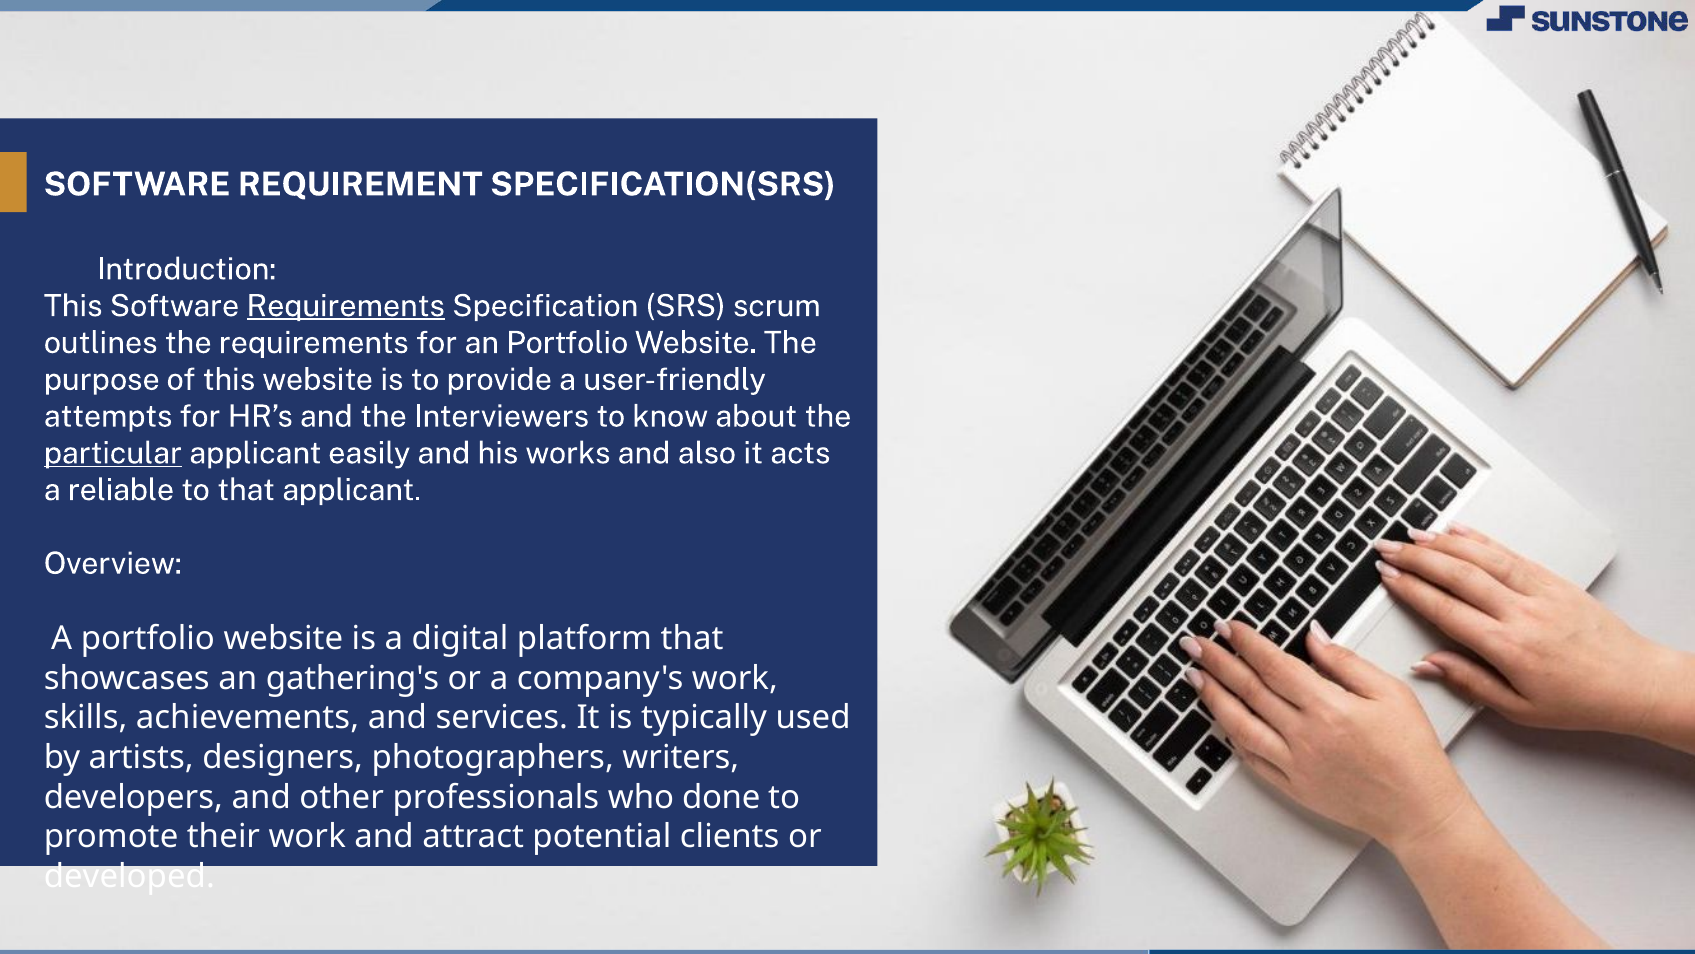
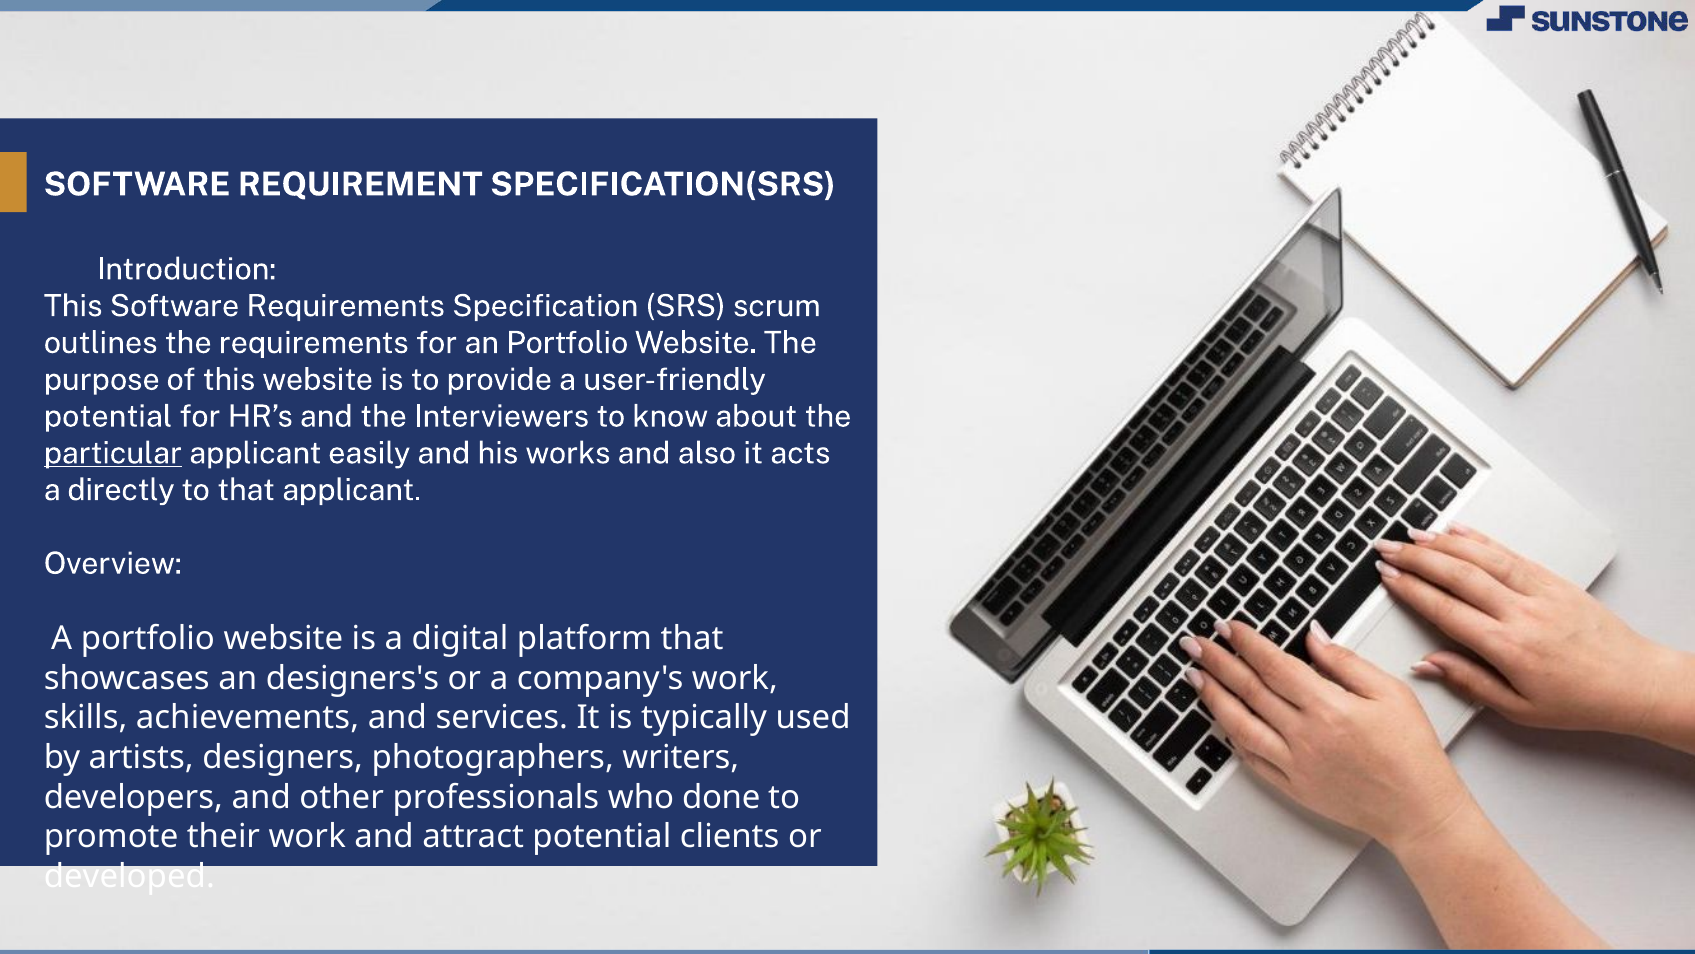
Requirements at (346, 306) underline: present -> none
attempts at (108, 416): attempts -> potential
reliable: reliable -> directly
gathering's: gathering's -> designers's
